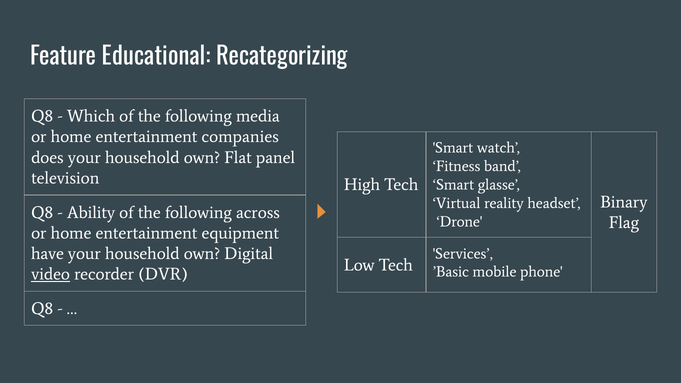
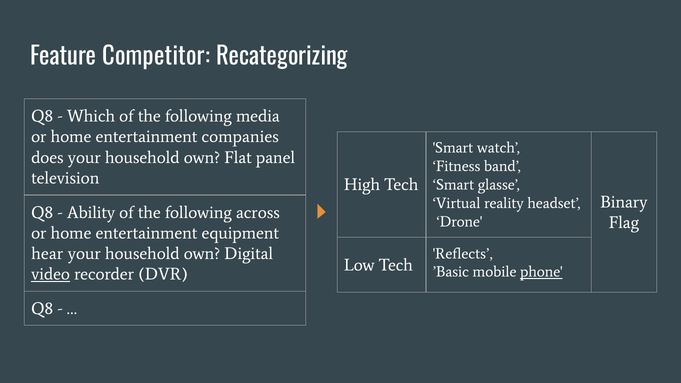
Educational: Educational -> Competitor
have: have -> hear
Services: Services -> Reflects
phone underline: none -> present
